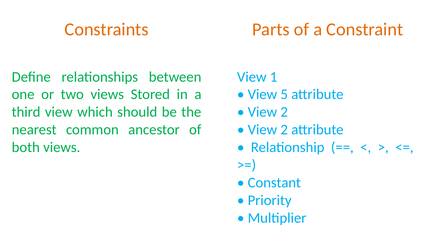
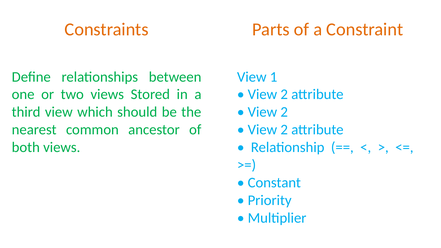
5 at (284, 95): 5 -> 2
